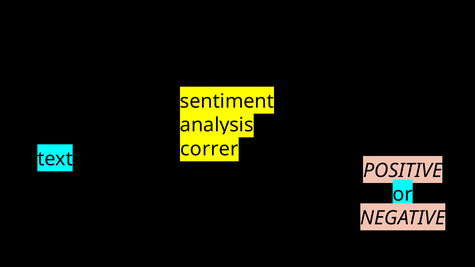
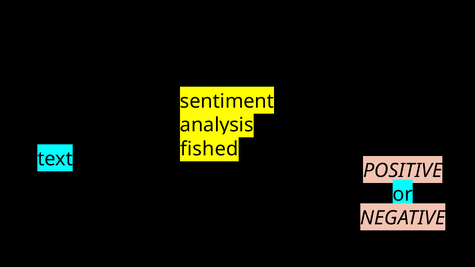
correr: correr -> fished
